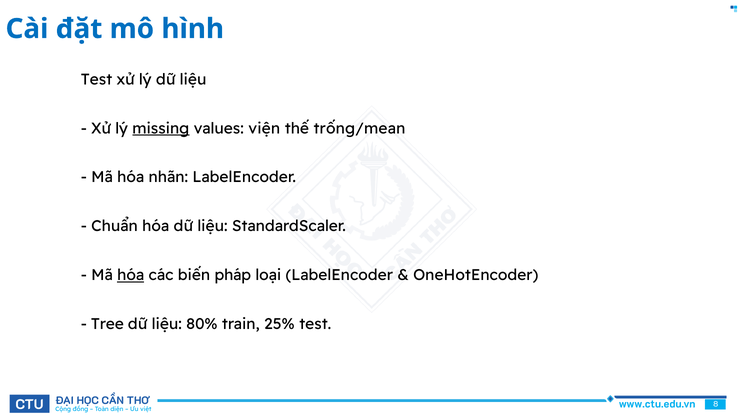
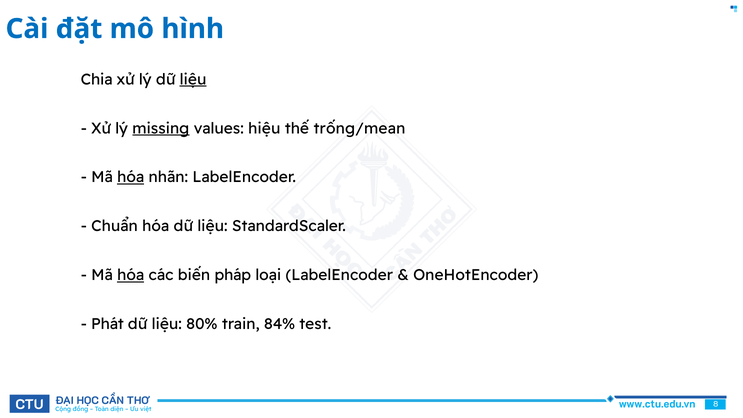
Test at (97, 79): Test -> Chia
liệu at (193, 79) underline: none -> present
viện: viện -> hiệu
hóa at (131, 177) underline: none -> present
Tree: Tree -> Phát
25%: 25% -> 84%
